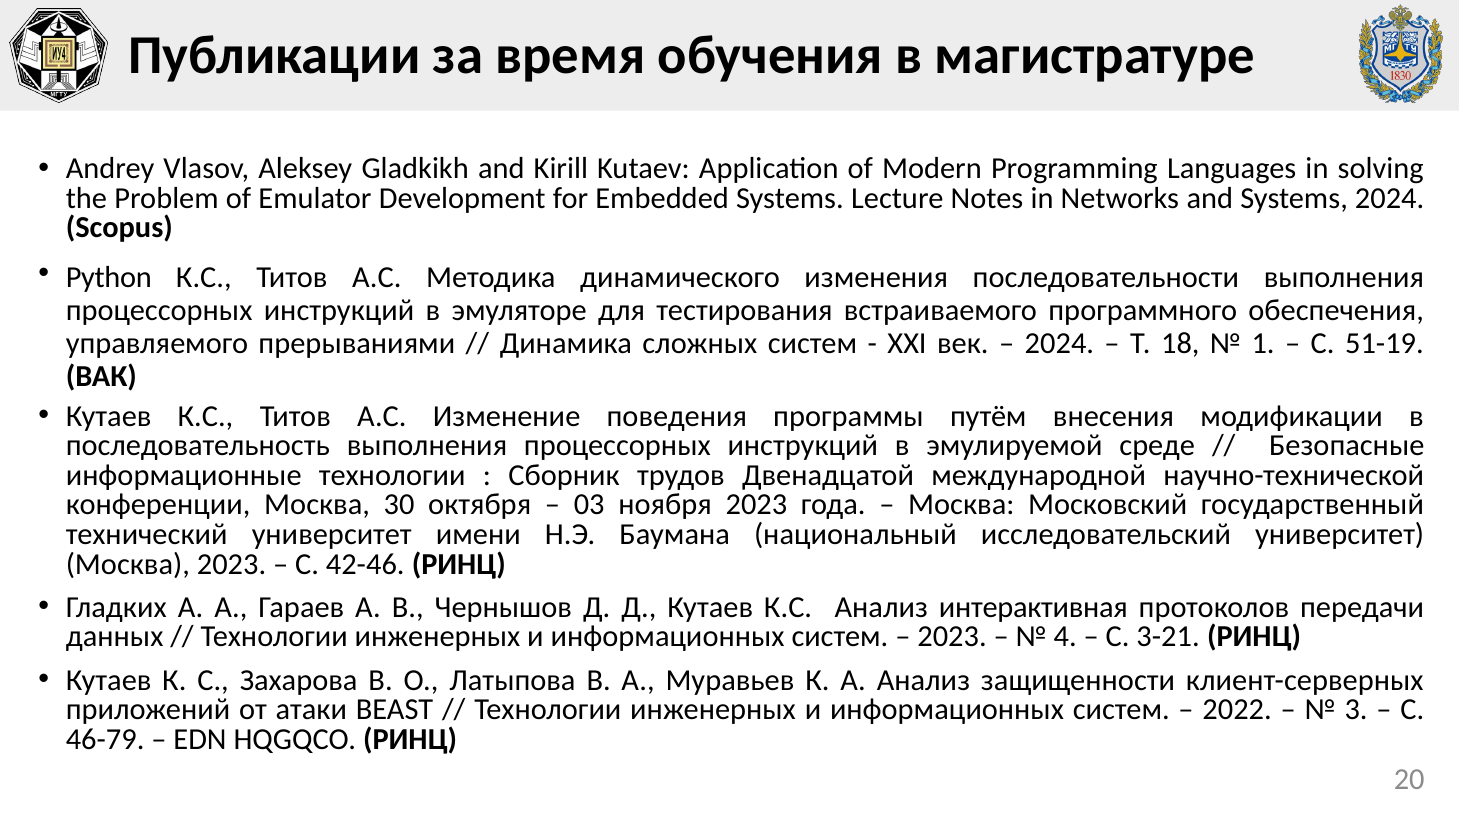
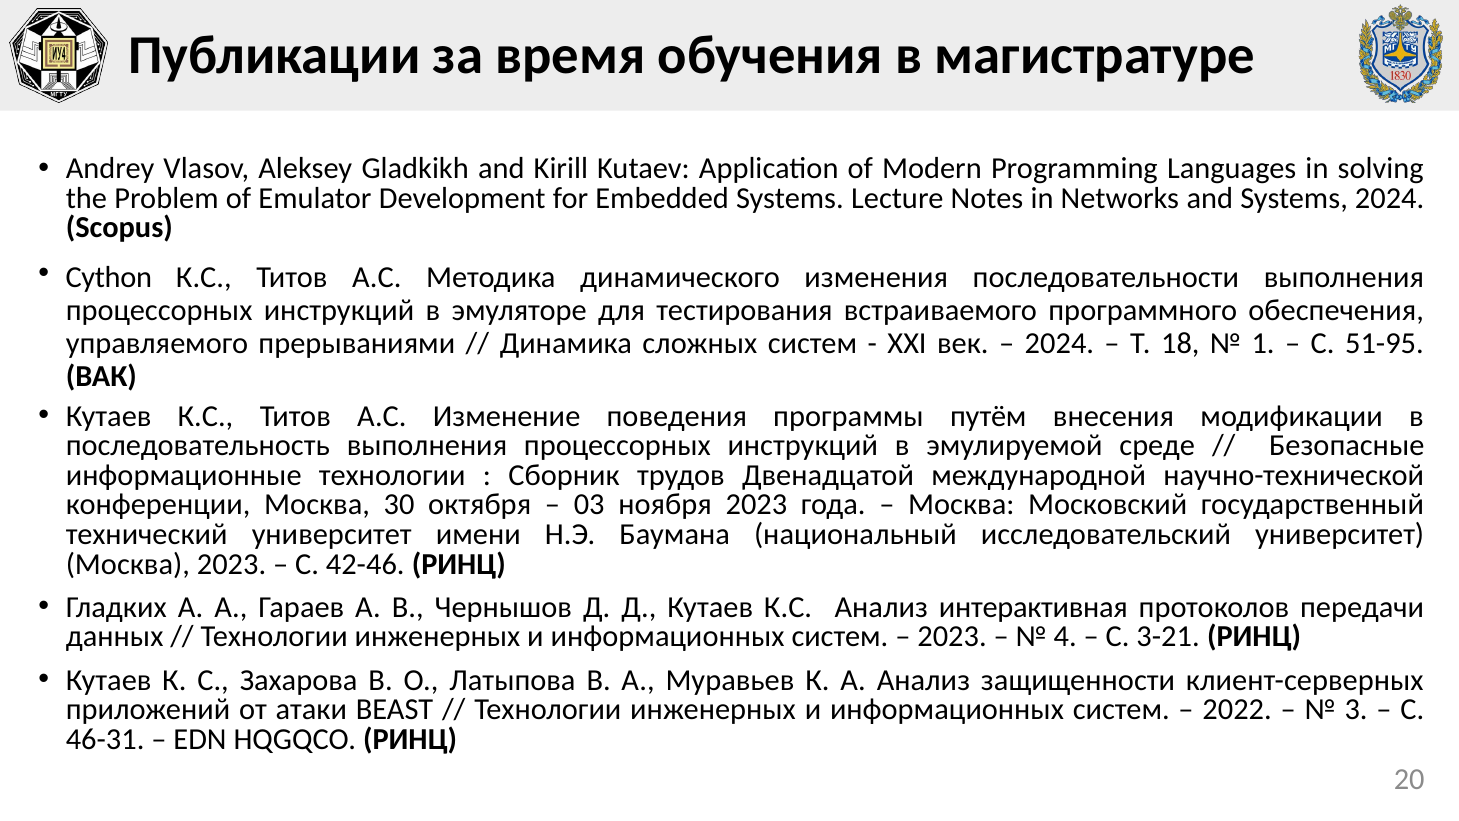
Python: Python -> Cython
51-19: 51-19 -> 51-95
46-79: 46-79 -> 46-31
